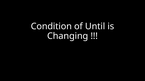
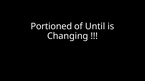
Condition: Condition -> Portioned
